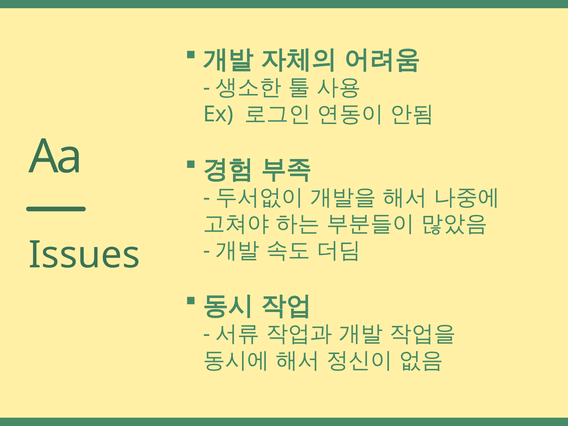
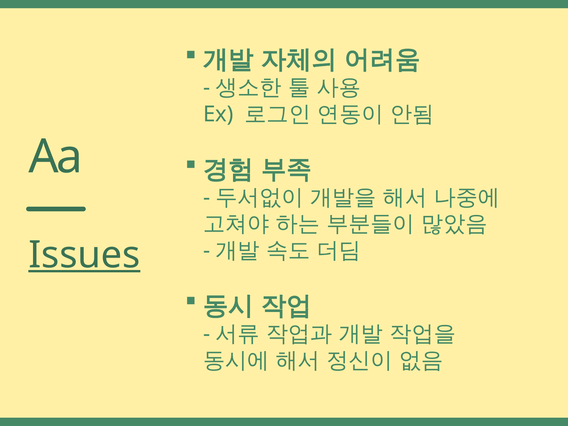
Issues underline: none -> present
